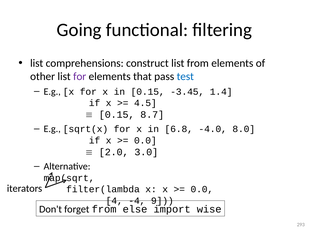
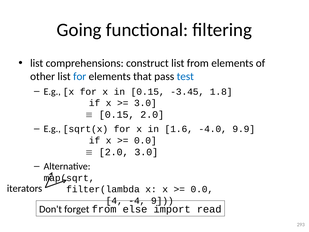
for at (80, 76) colour: purple -> blue
1.4: 1.4 -> 1.8
4.5 at (145, 103): 4.5 -> 3.0
0.15 8.7: 8.7 -> 2.0
6.8: 6.8 -> 1.6
8.0: 8.0 -> 9.9
wise: wise -> read
